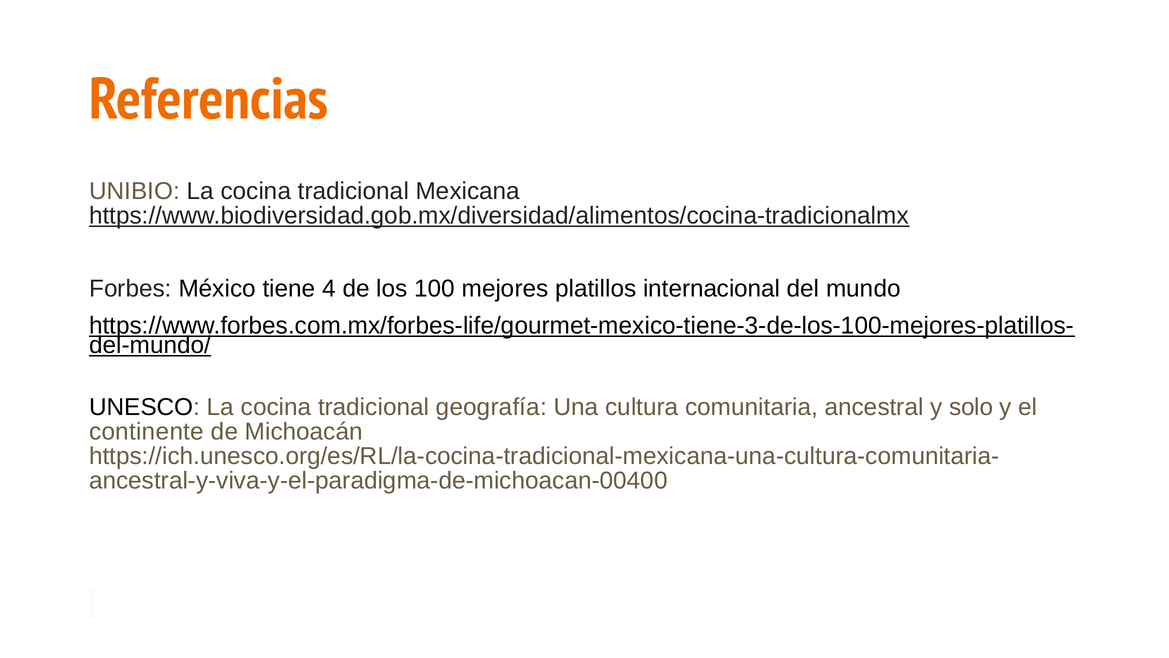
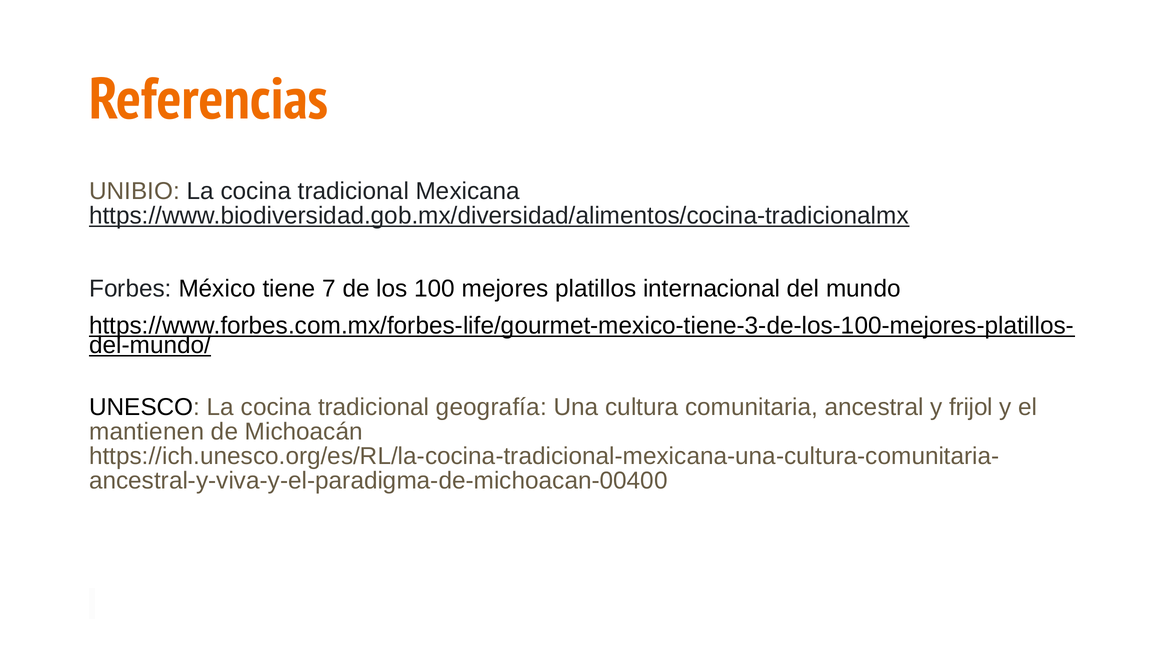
4: 4 -> 7
solo: solo -> frijol
continente: continente -> mantienen
